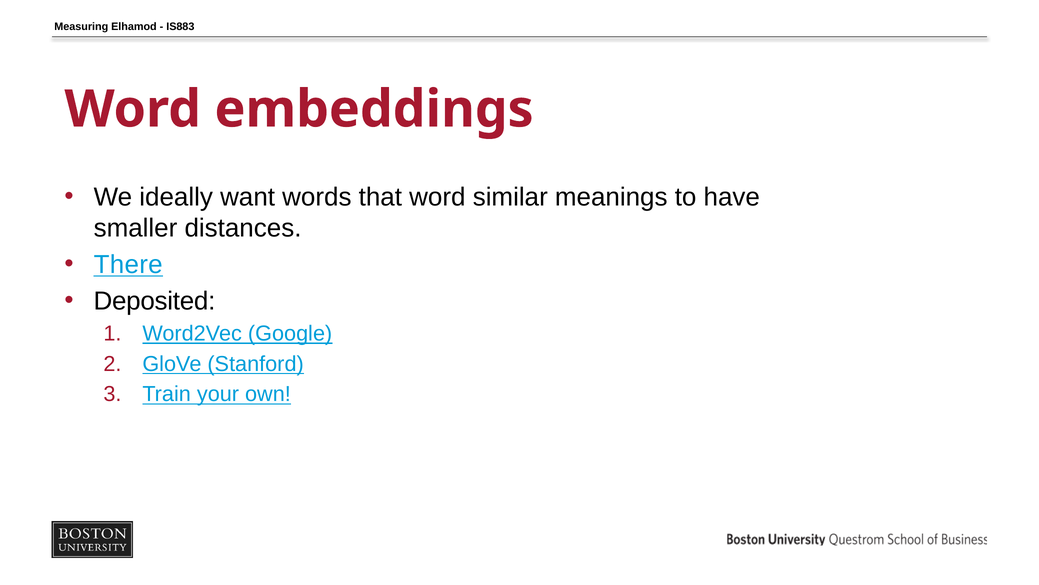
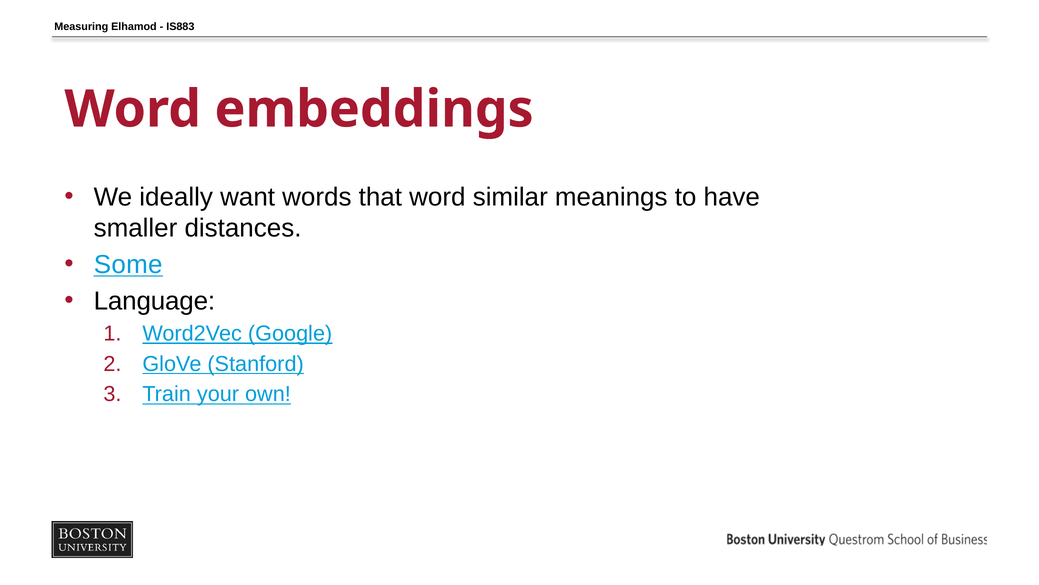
There: There -> Some
Deposited: Deposited -> Language
